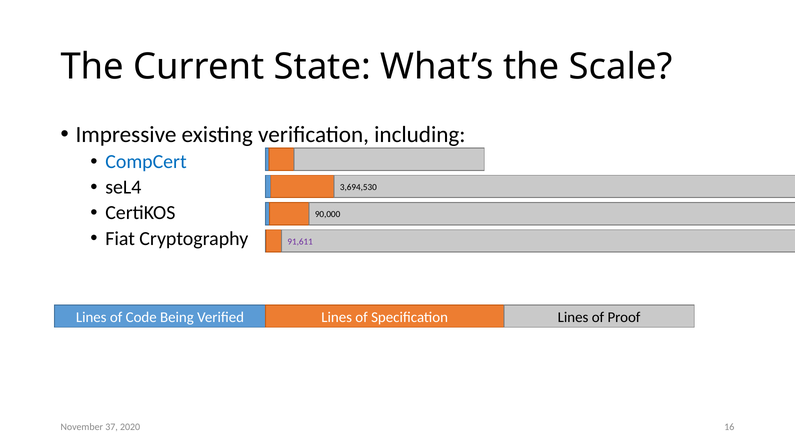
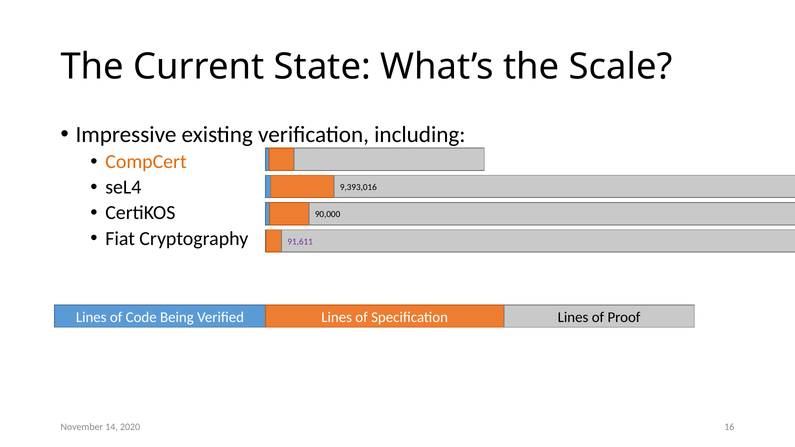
CompCert colour: blue -> orange
3,694,530: 3,694,530 -> 9,393,016
37: 37 -> 14
